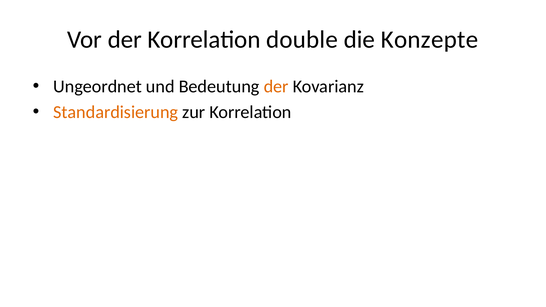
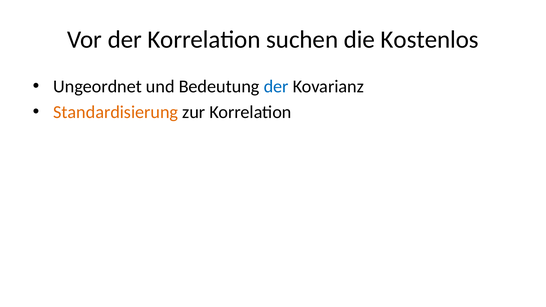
double: double -> suchen
Konzepte: Konzepte -> Kostenlos
der at (276, 87) colour: orange -> blue
